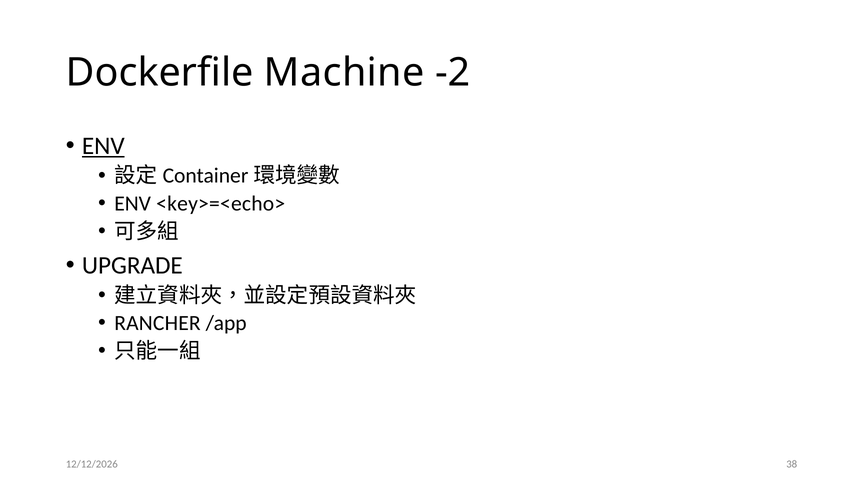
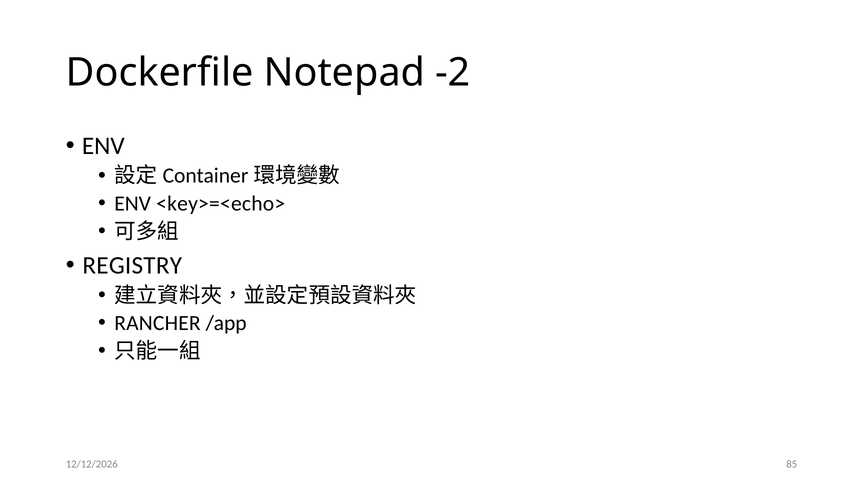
Machine: Machine -> Notepad
ENV at (103, 146) underline: present -> none
UPGRADE: UPGRADE -> REGISTRY
38: 38 -> 85
